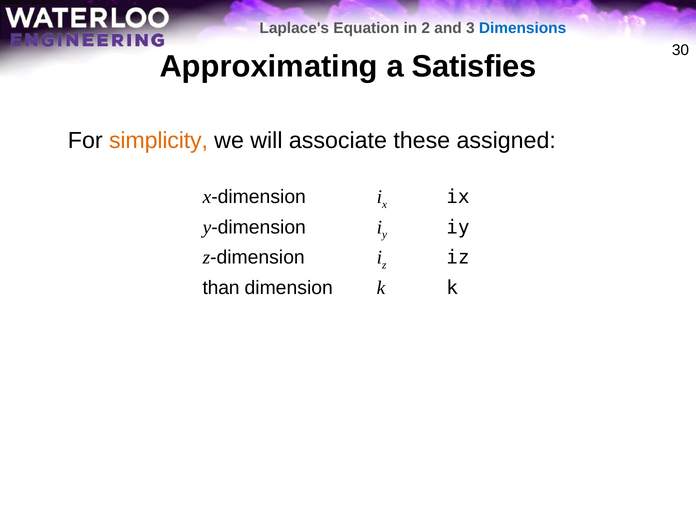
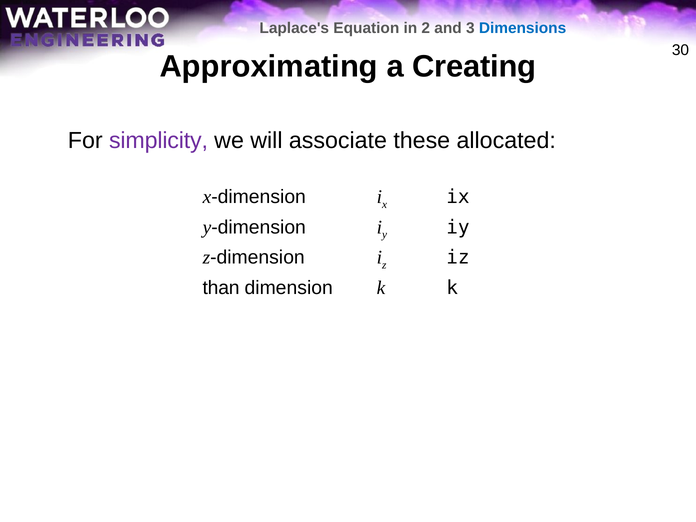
Satisfies: Satisfies -> Creating
simplicity colour: orange -> purple
assigned: assigned -> allocated
